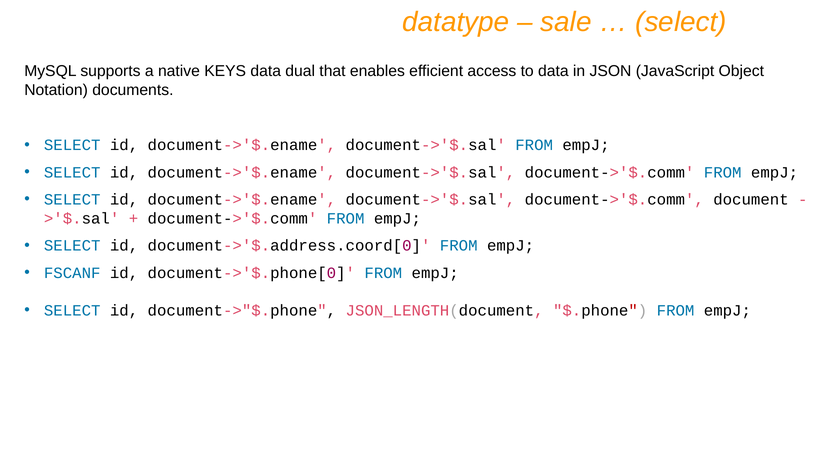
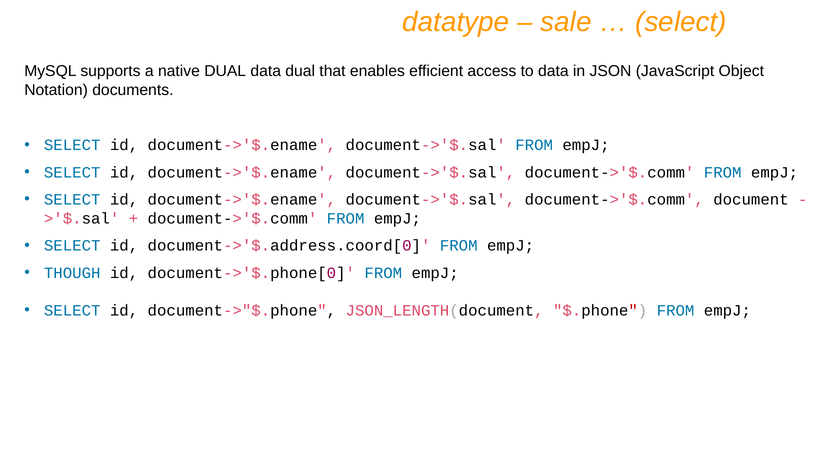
native KEYS: KEYS -> DUAL
FSCANF: FSCANF -> THOUGH
